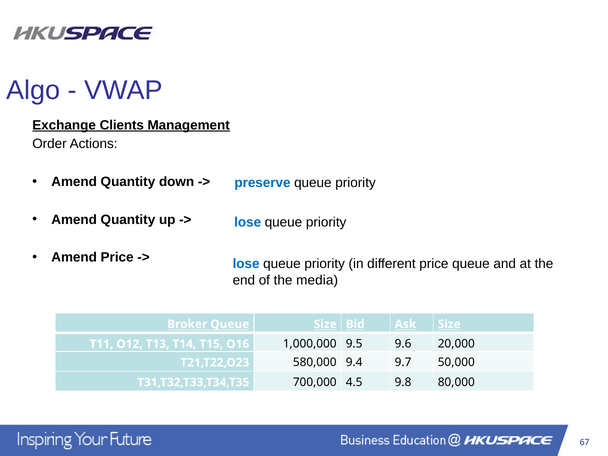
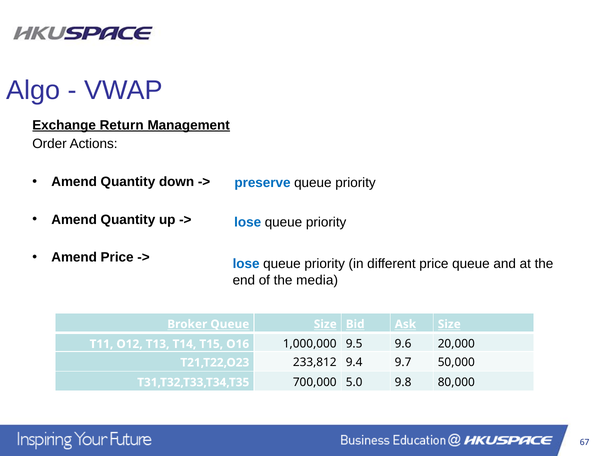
Clients: Clients -> Return
580,000: 580,000 -> 233,812
4.5: 4.5 -> 5.0
